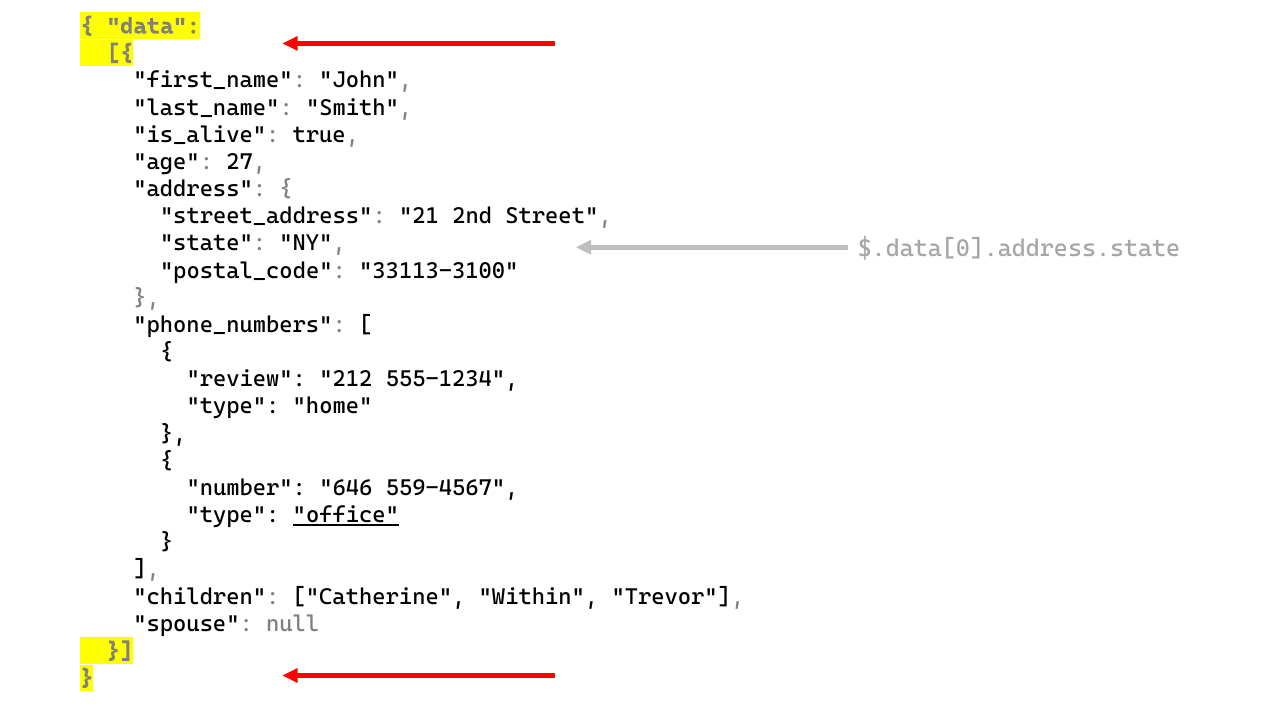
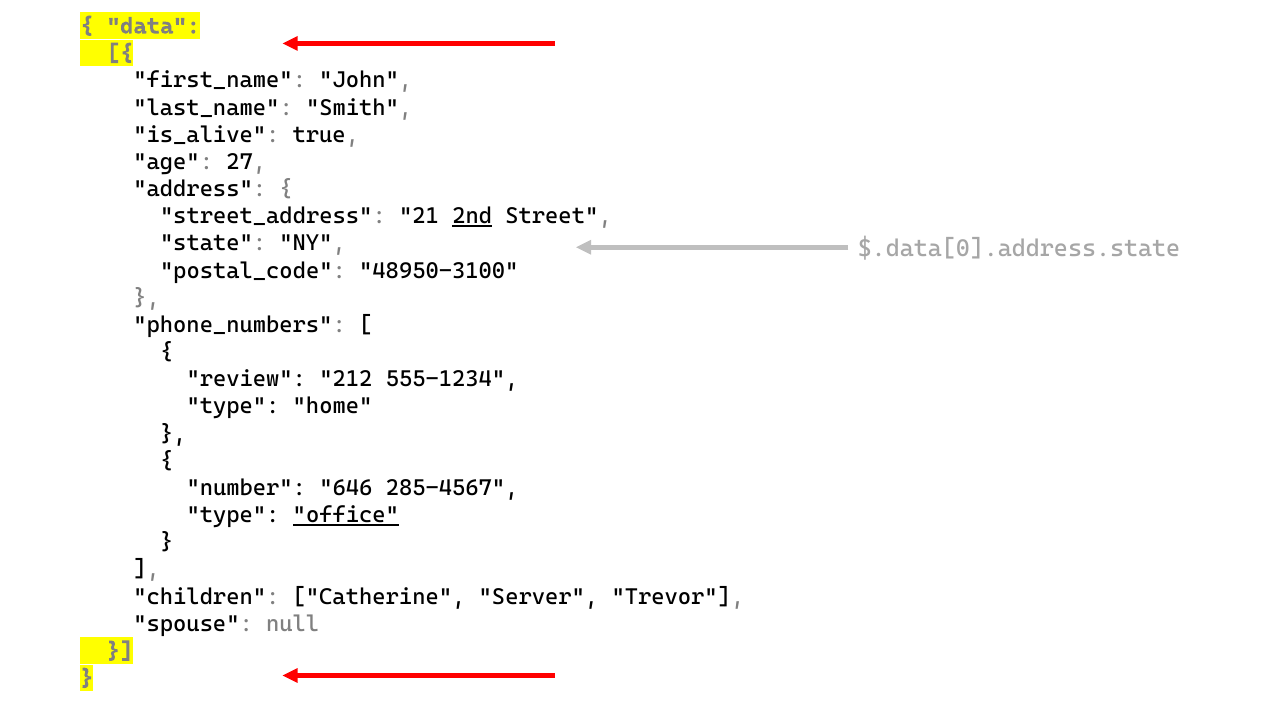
2nd underline: none -> present
33113-3100: 33113-3100 -> 48950-3100
559-4567: 559-4567 -> 285-4567
Within: Within -> Server
